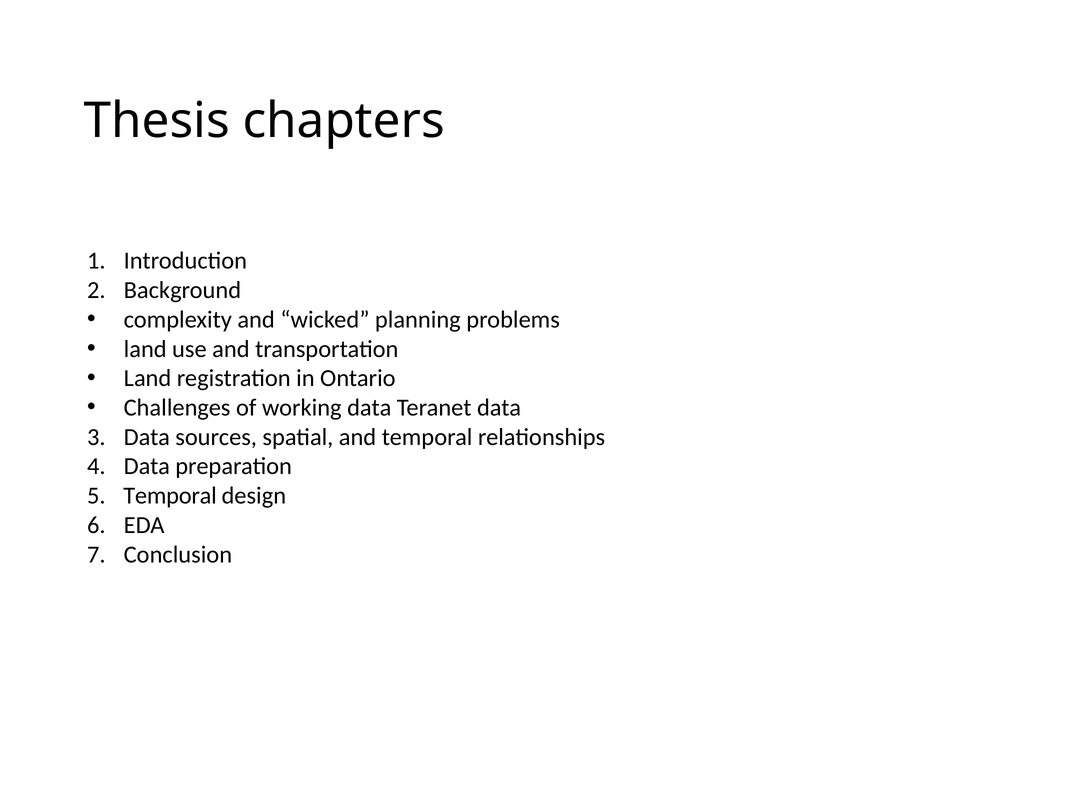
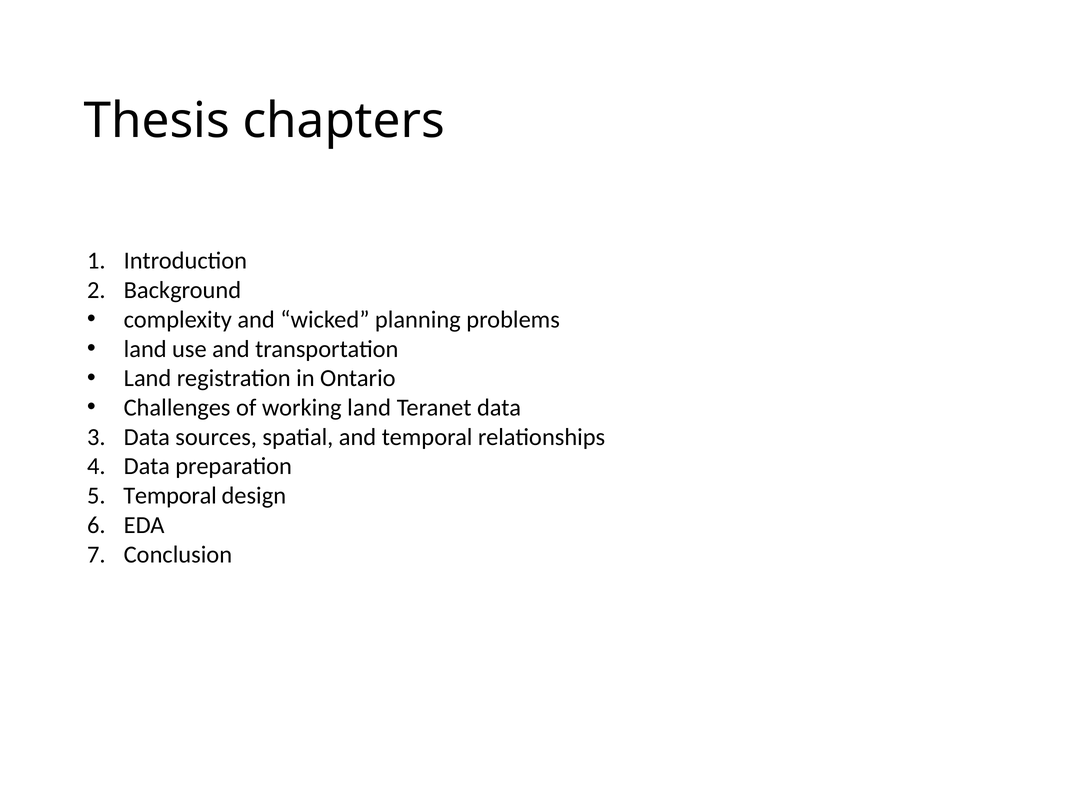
working data: data -> land
